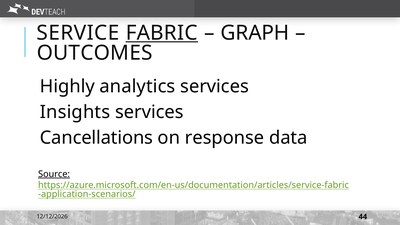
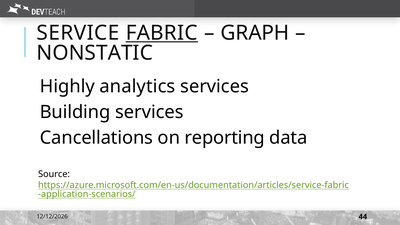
OUTCOMES: OUTCOMES -> NONSTATIC
Insights: Insights -> Building
response: response -> reporting
Source underline: present -> none
